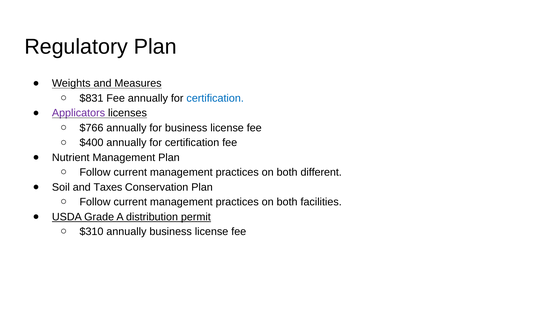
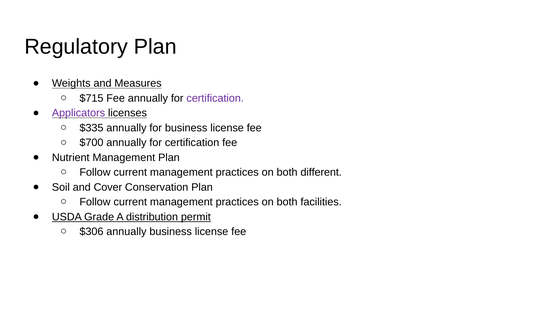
$831: $831 -> $715
certification at (215, 98) colour: blue -> purple
$766: $766 -> $335
$400: $400 -> $700
Taxes: Taxes -> Cover
$310: $310 -> $306
